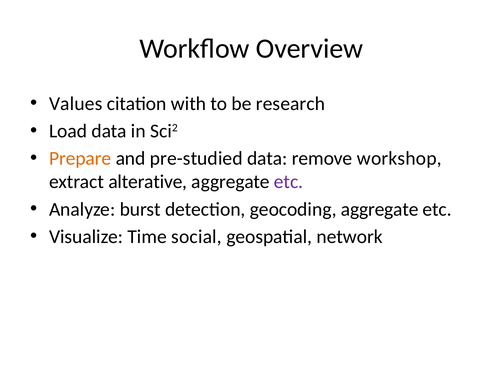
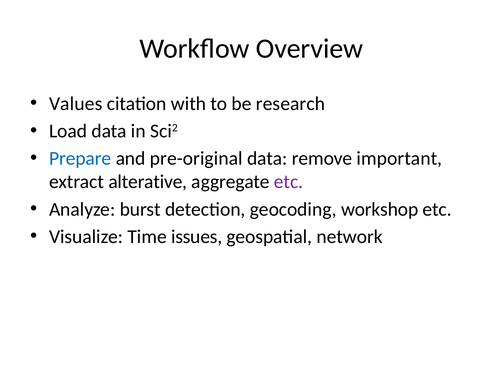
Prepare colour: orange -> blue
pre-studied: pre-studied -> pre-original
workshop: workshop -> important
geocoding aggregate: aggregate -> workshop
social: social -> issues
